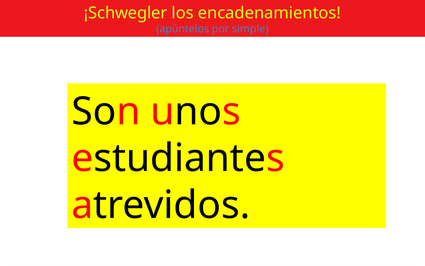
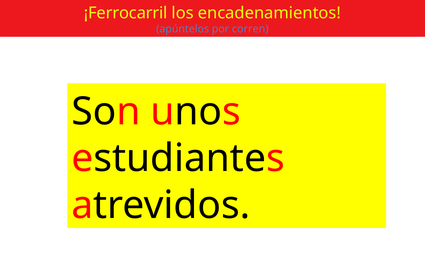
¡Schwegler: ¡Schwegler -> ¡Ferrocarril
simple: simple -> corren
